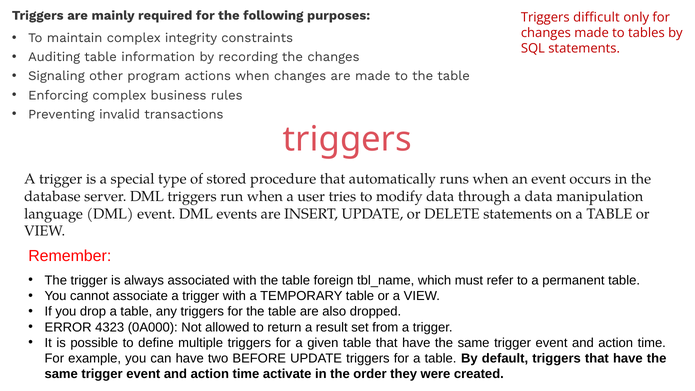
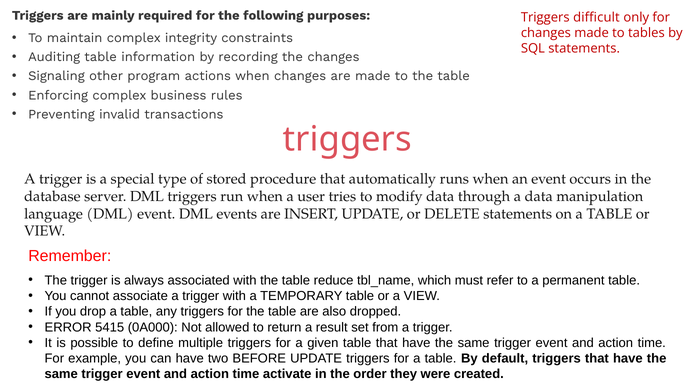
foreign: foreign -> reduce
4323: 4323 -> 5415
